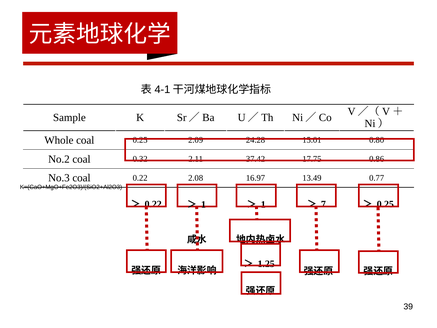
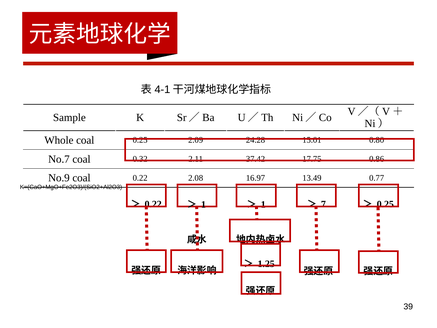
No.2: No.2 -> No.7
No.3: No.3 -> No.9
